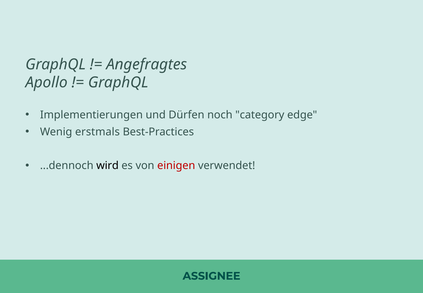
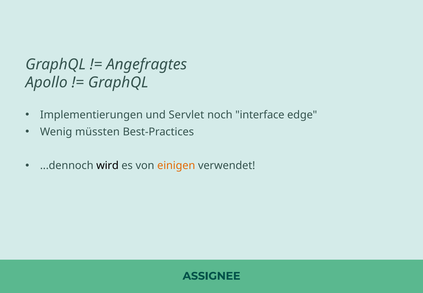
Dürfen: Dürfen -> Servlet
category: category -> interface
erstmals: erstmals -> müssten
einigen colour: red -> orange
